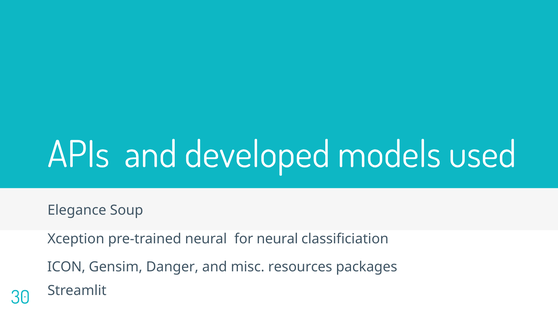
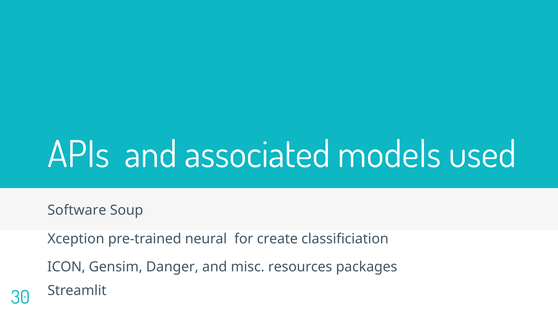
developed: developed -> associated
Elegance: Elegance -> Software
for neural: neural -> create
